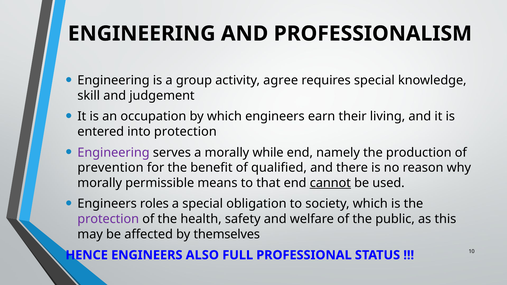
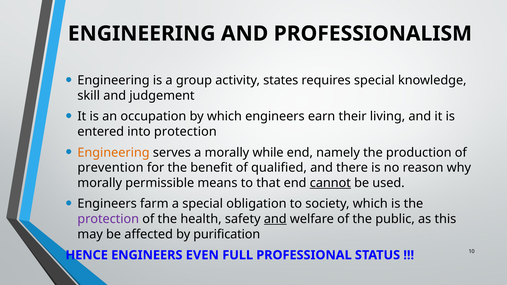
agree: agree -> states
Engineering at (113, 153) colour: purple -> orange
roles: roles -> farm
and at (275, 219) underline: none -> present
themselves: themselves -> purification
ALSO: ALSO -> EVEN
